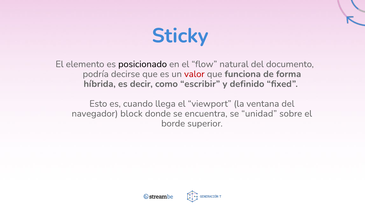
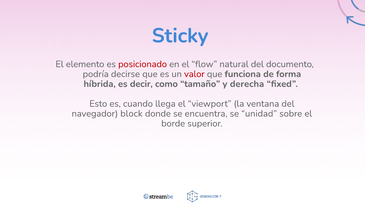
posicionado colour: black -> red
escribir: escribir -> tamaño
definido: definido -> derecha
